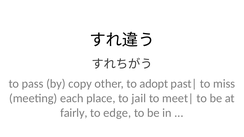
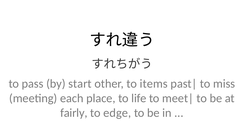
copy: copy -> start
adopt: adopt -> items
jail: jail -> life
